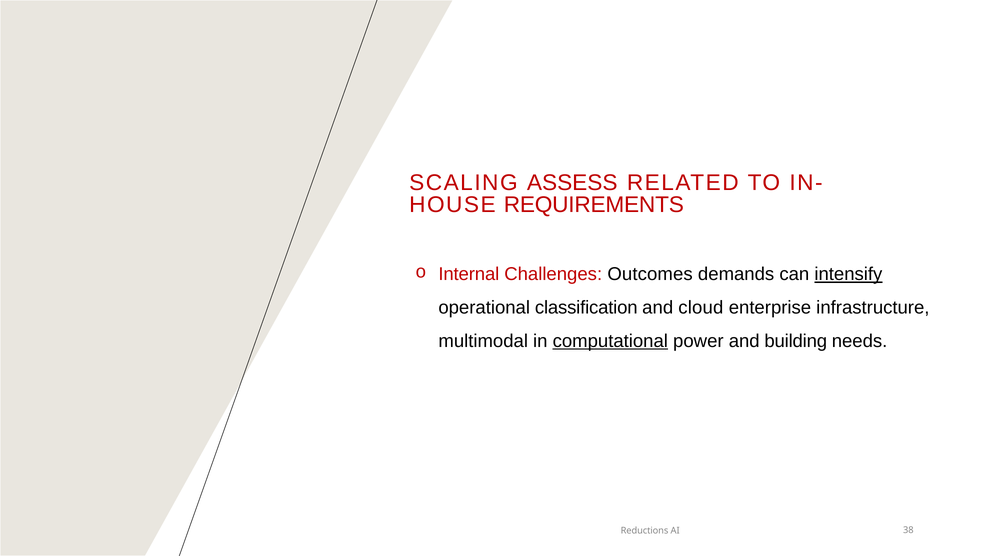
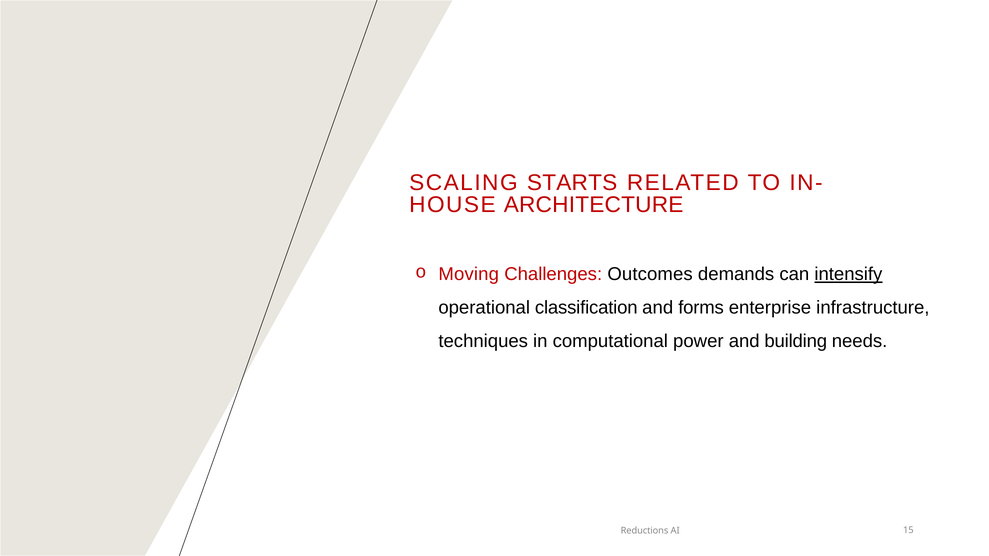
ASSESS: ASSESS -> STARTS
REQUIREMENTS: REQUIREMENTS -> ARCHITECTURE
Internal: Internal -> Moving
cloud: cloud -> forms
multimodal: multimodal -> techniques
computational underline: present -> none
38: 38 -> 15
